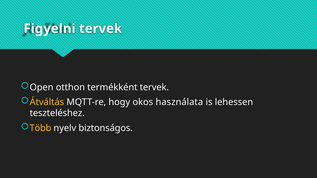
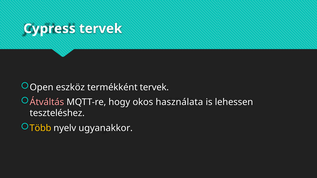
Figyelni: Figyelni -> Cypress
otthon: otthon -> eszköz
Átváltás colour: yellow -> pink
biztonságos: biztonságos -> ugyanakkor
